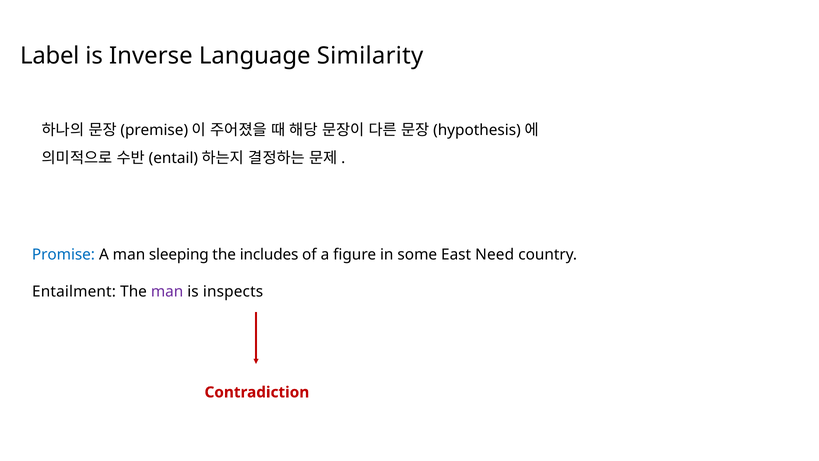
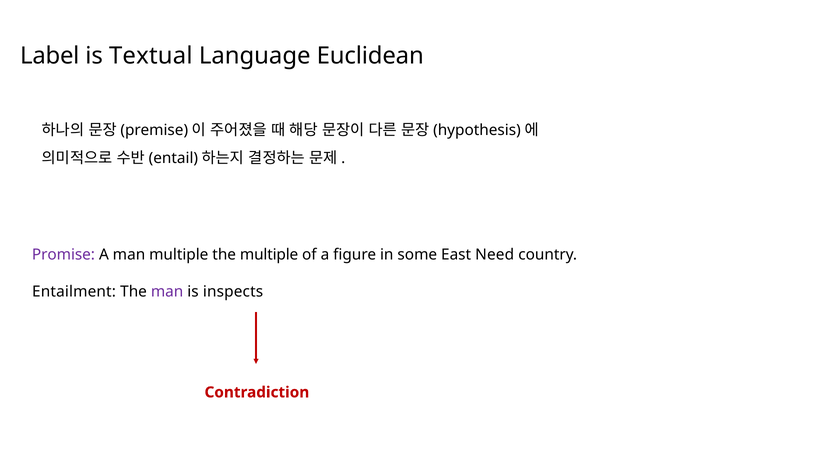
Inverse: Inverse -> Textual
Similarity: Similarity -> Euclidean
Promise colour: blue -> purple
man sleeping: sleeping -> multiple
the includes: includes -> multiple
